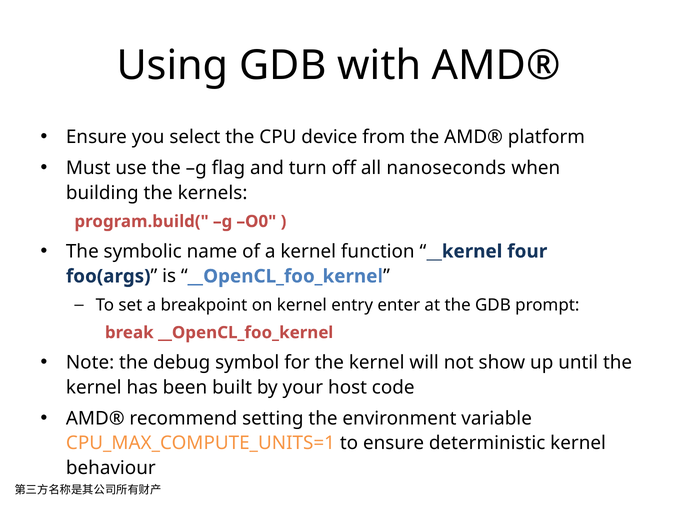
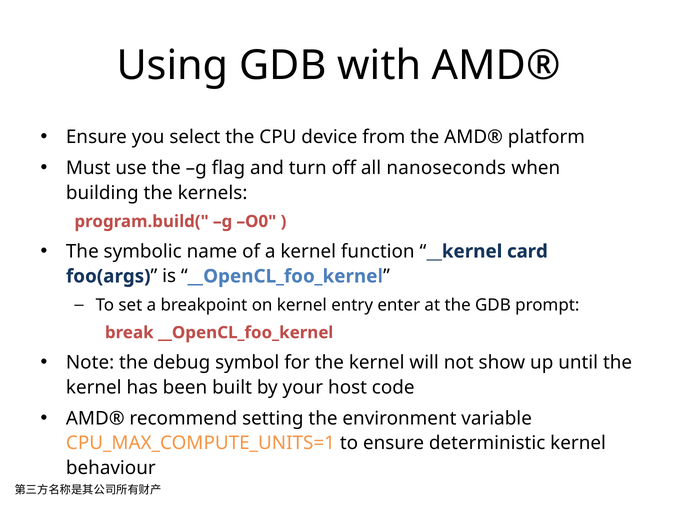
four: four -> card
